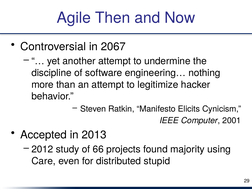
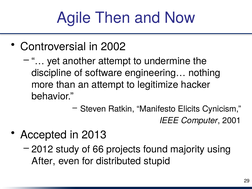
2067: 2067 -> 2002
Care: Care -> After
